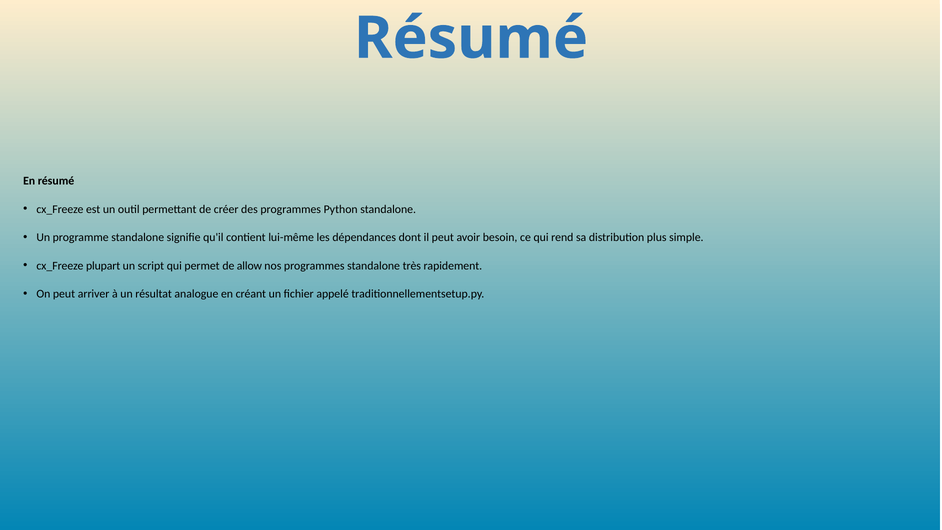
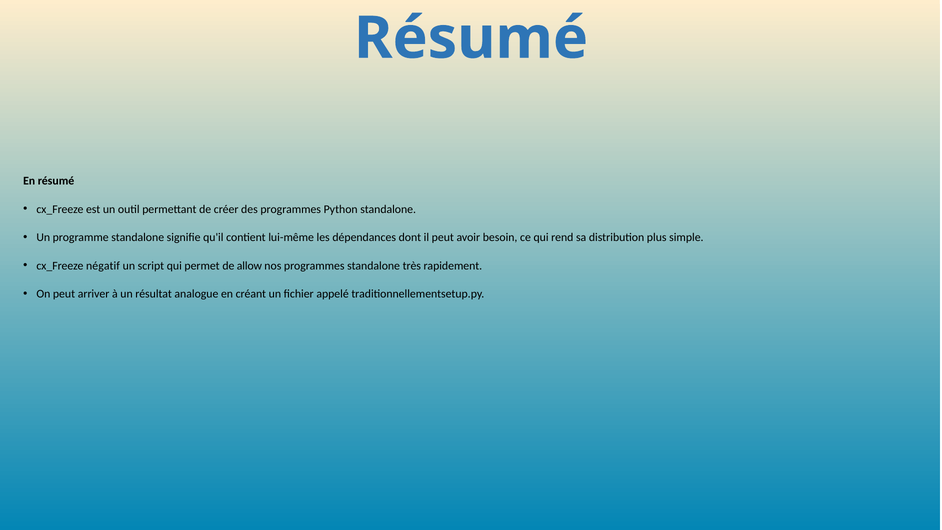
plupart: plupart -> négatif
